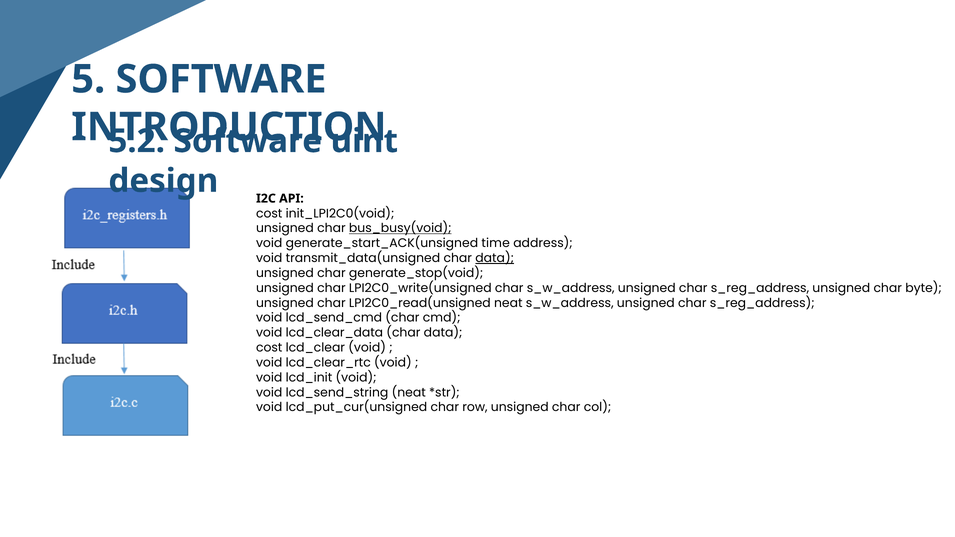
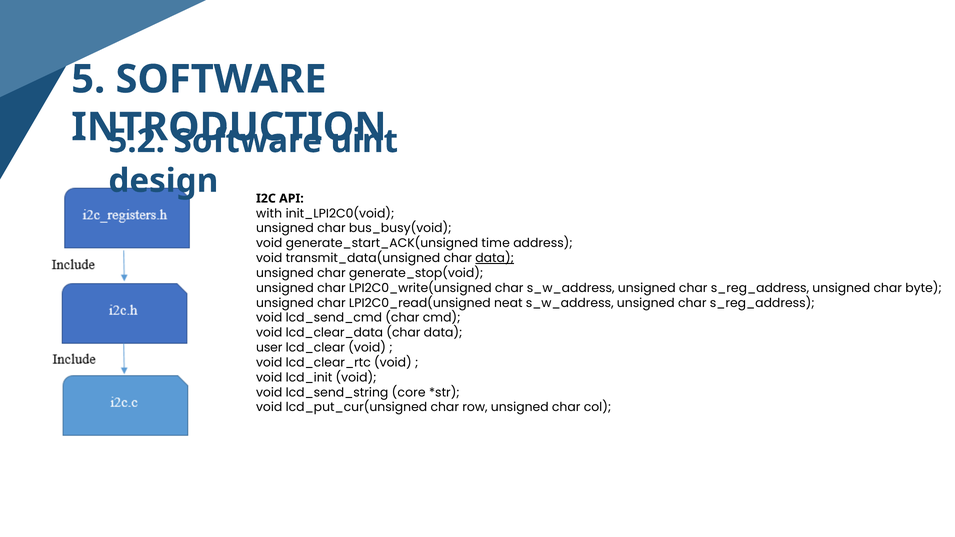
cost at (269, 213): cost -> with
bus_busy(void underline: present -> none
cost at (269, 348): cost -> user
lcd_send_string neat: neat -> core
